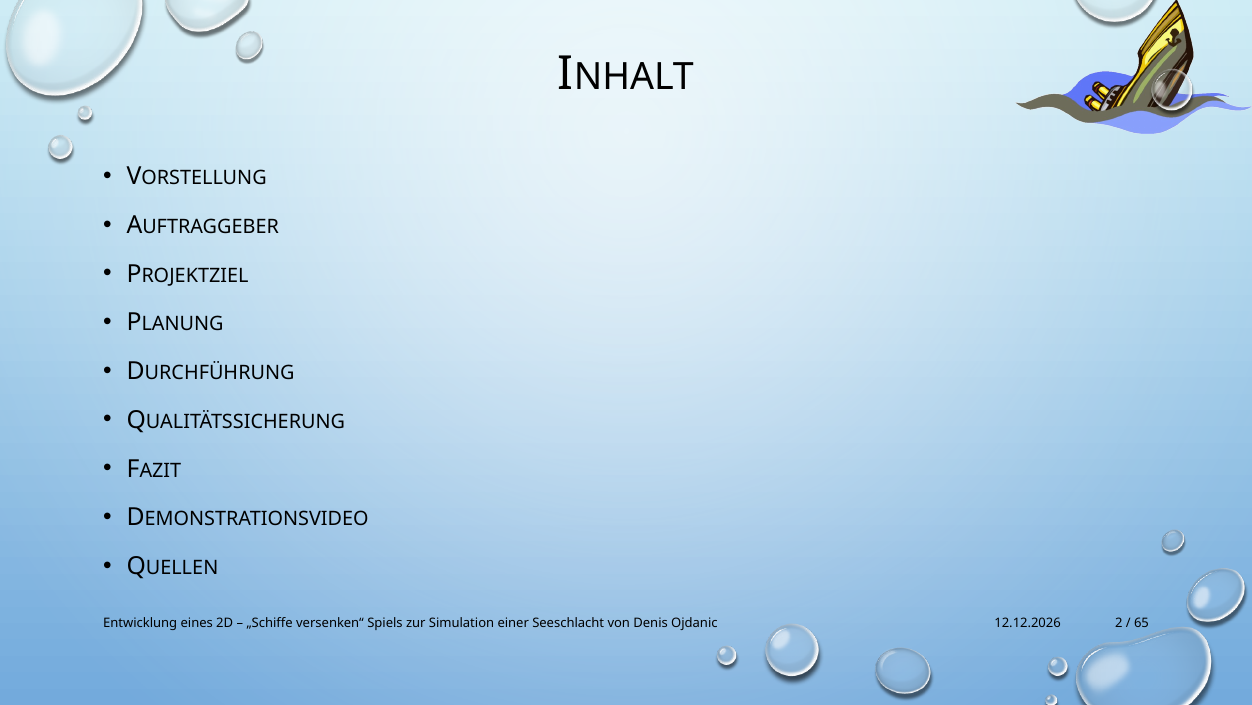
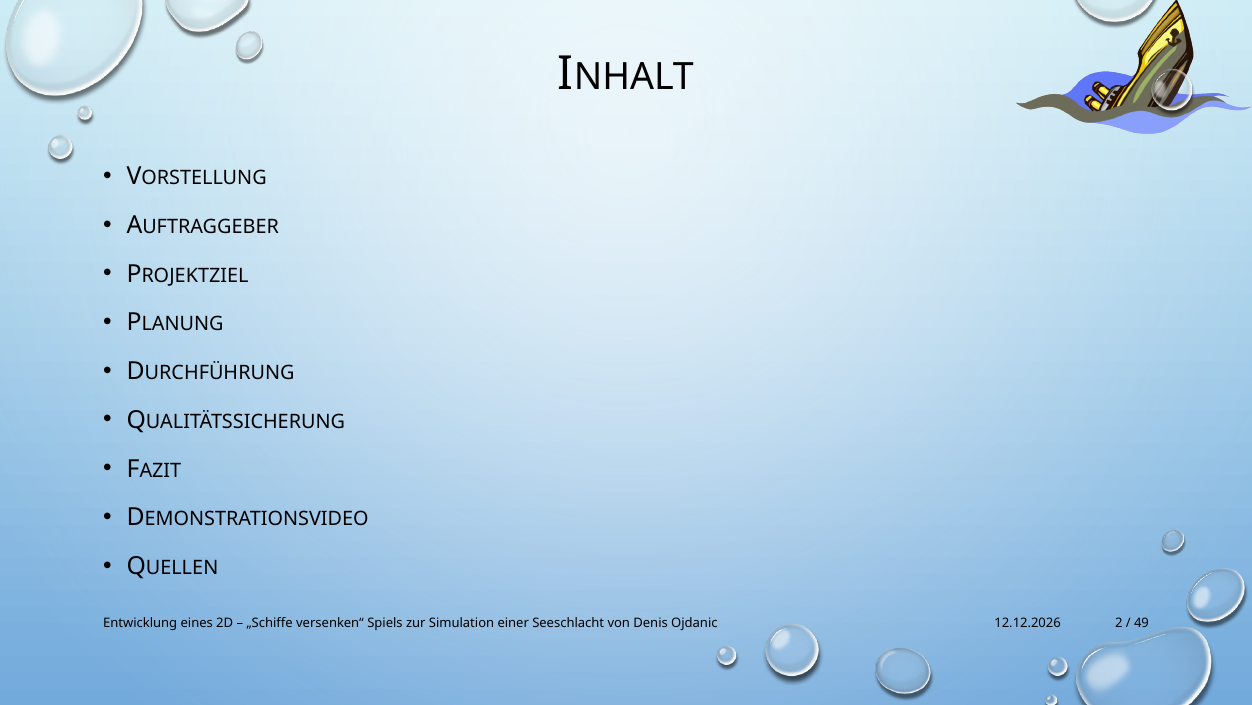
65: 65 -> 49
